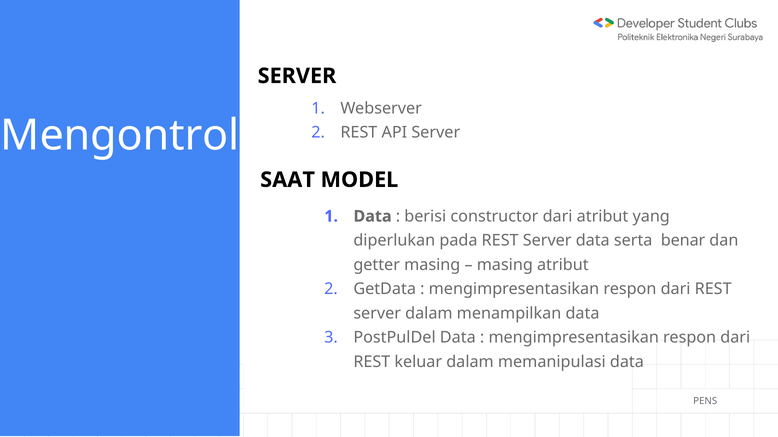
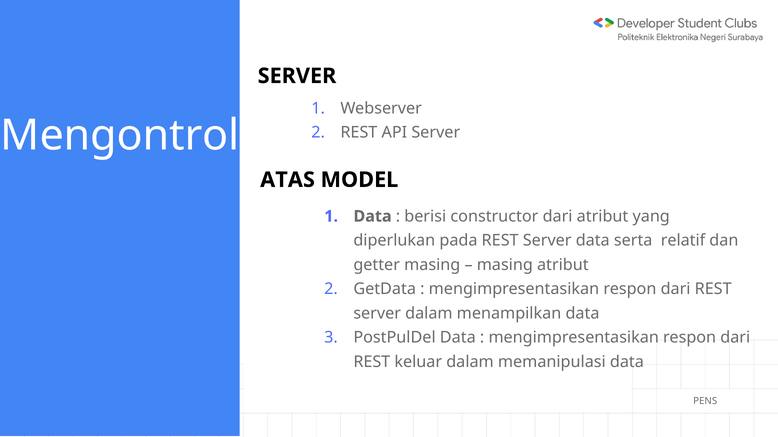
SAAT: SAAT -> ATAS
benar: benar -> relatif
